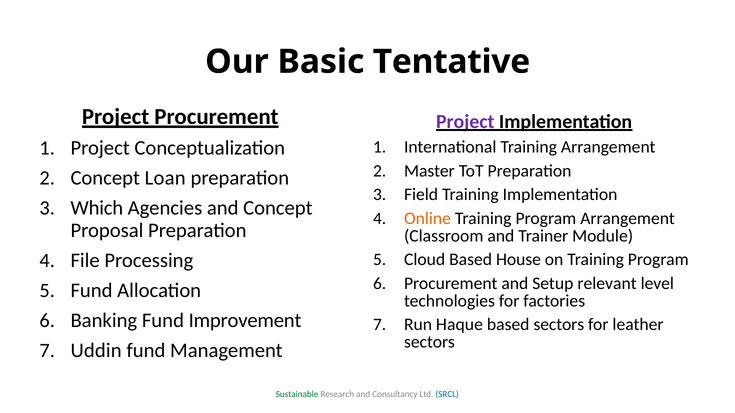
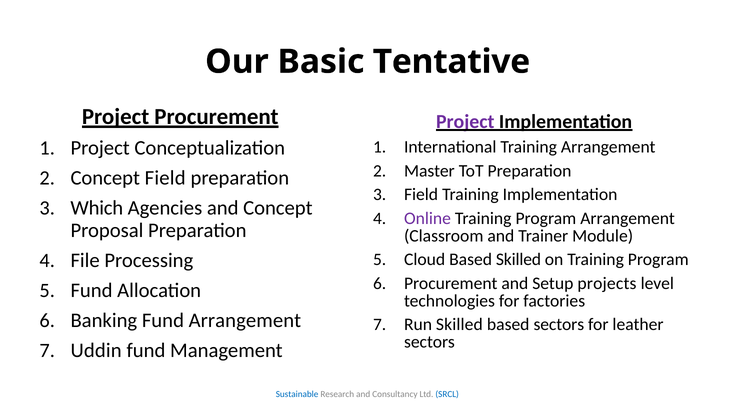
Concept Loan: Loan -> Field
Online colour: orange -> purple
Based House: House -> Skilled
relevant: relevant -> projects
Fund Improvement: Improvement -> Arrangement
Run Haque: Haque -> Skilled
Sustainable colour: green -> blue
